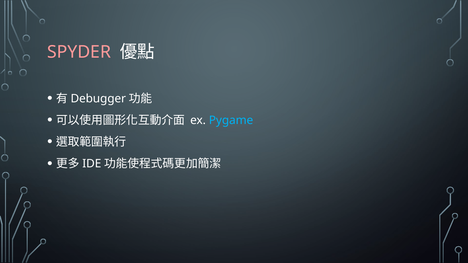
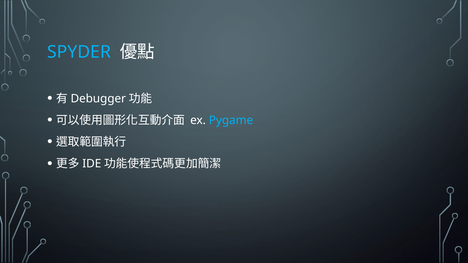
SPYDER colour: pink -> light blue
